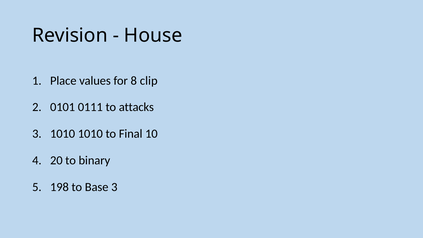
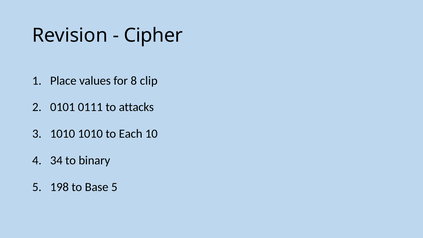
House: House -> Cipher
Final: Final -> Each
20: 20 -> 34
Base 3: 3 -> 5
